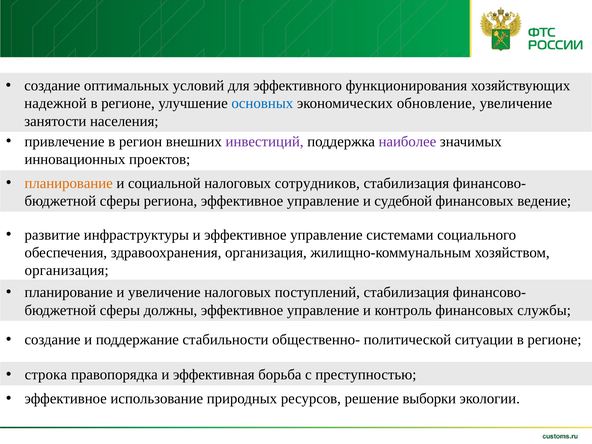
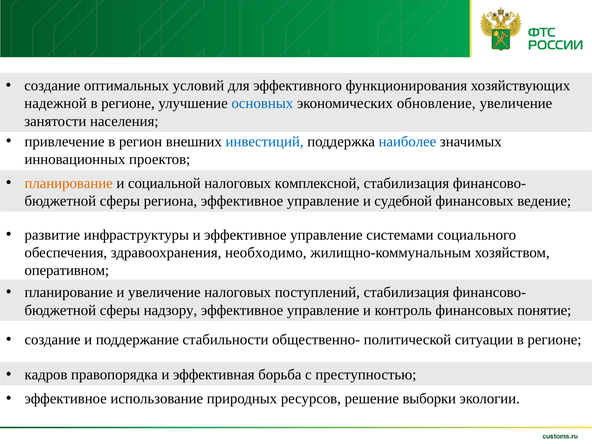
инвестиций colour: purple -> blue
наиболее colour: purple -> blue
сотрудников: сотрудников -> комплексной
здравоохранения организация: организация -> необходимо
организация at (67, 270): организация -> оперативном
должны: должны -> надзору
службы: службы -> понятие
строка: строка -> кадров
